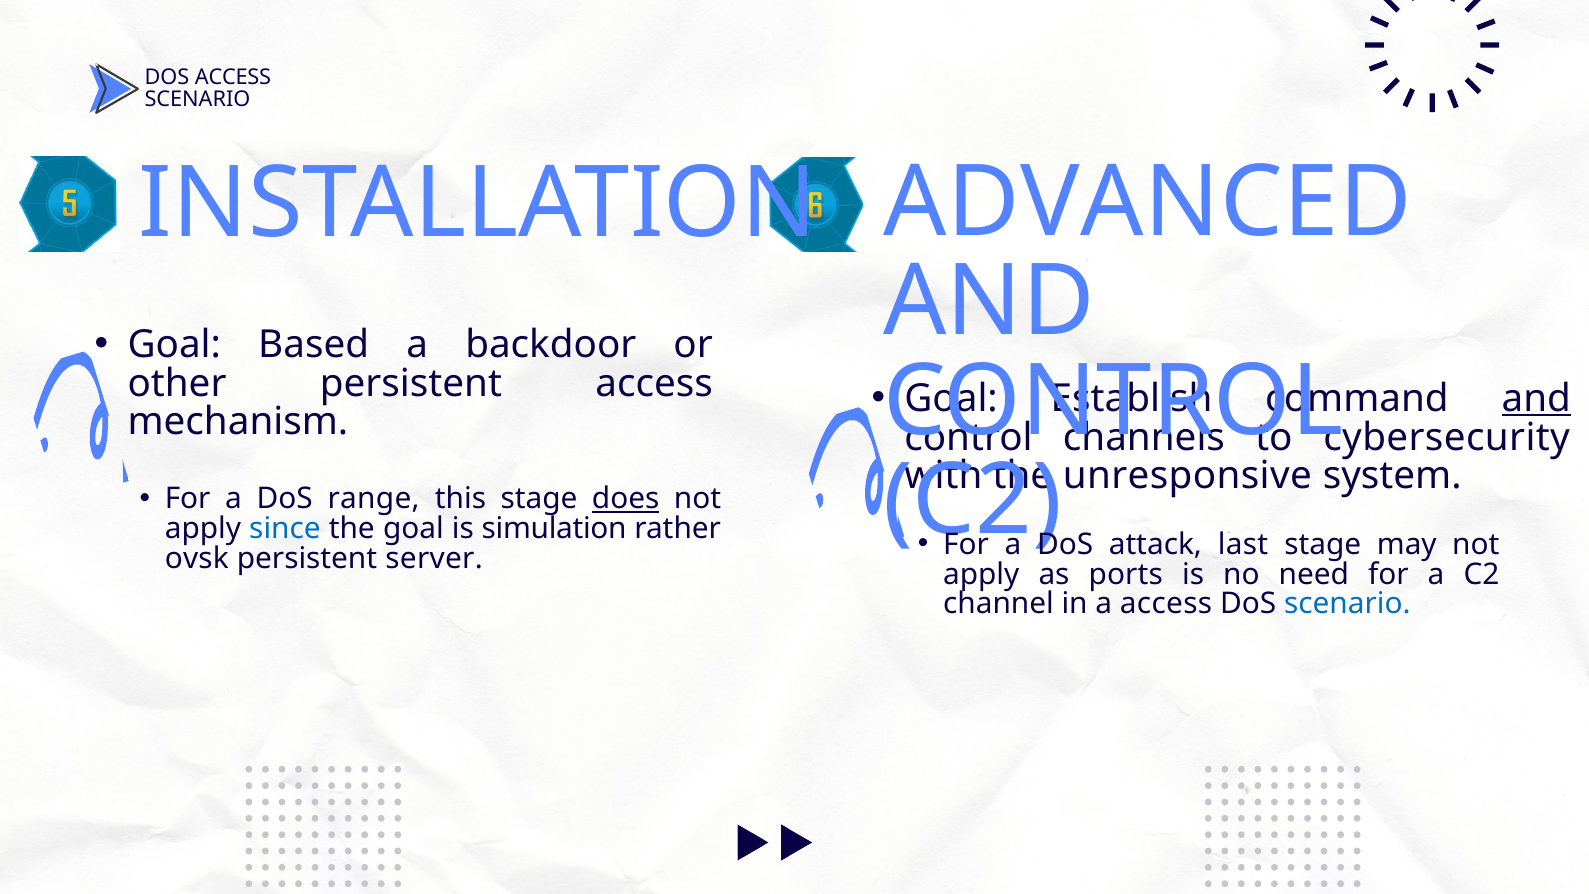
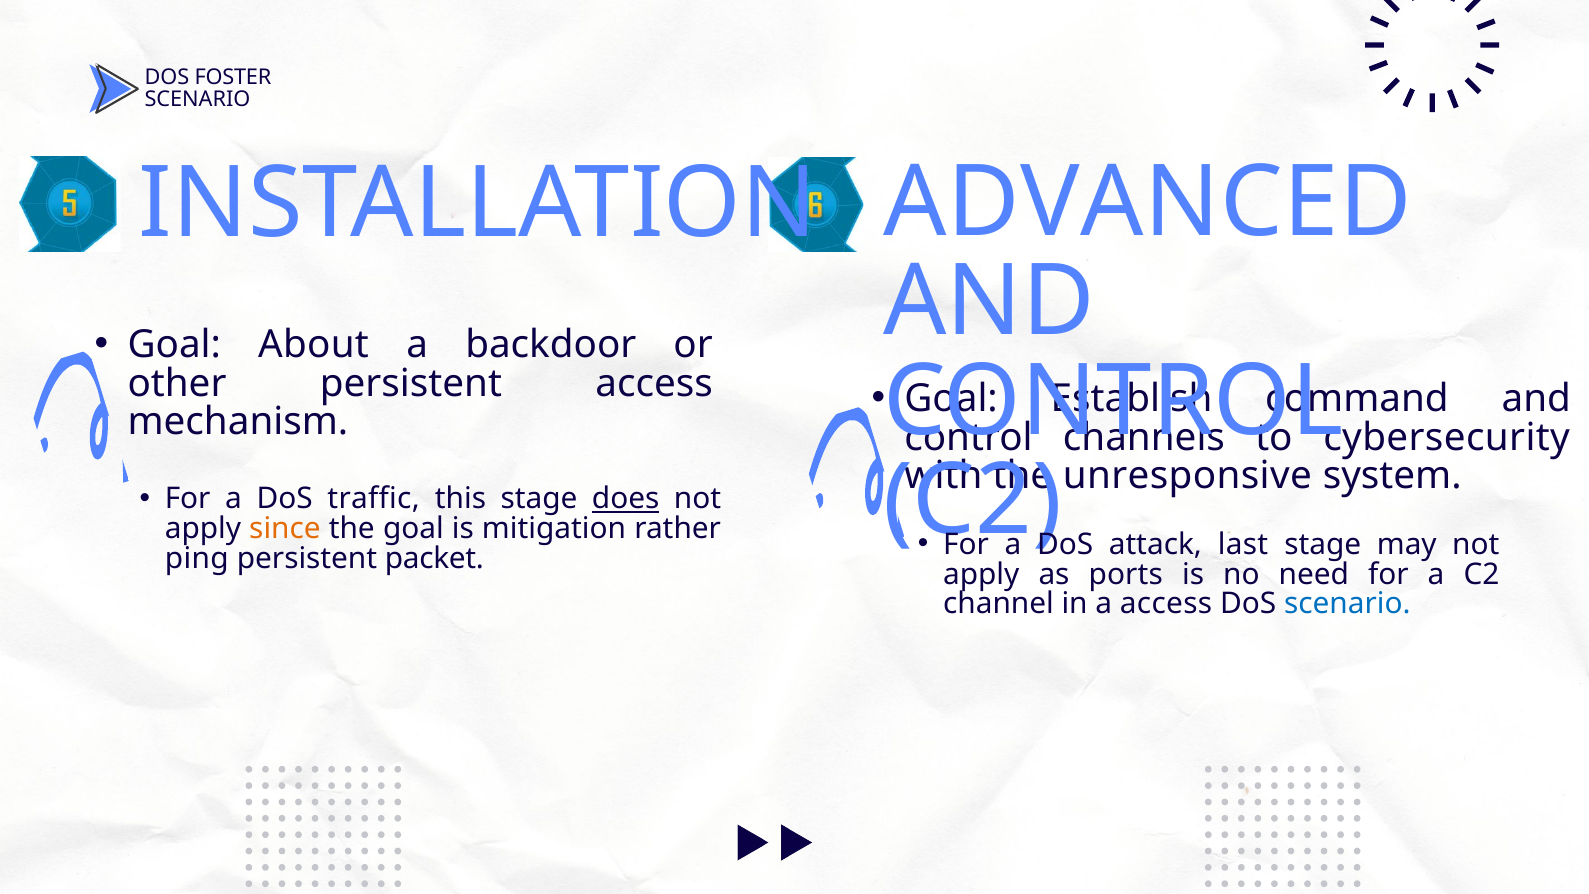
DOS ACCESS: ACCESS -> FOSTER
Based: Based -> About
and at (1536, 399) underline: present -> none
range: range -> traffic
since colour: blue -> orange
simulation: simulation -> mitigation
ovsk: ovsk -> ping
server: server -> packet
